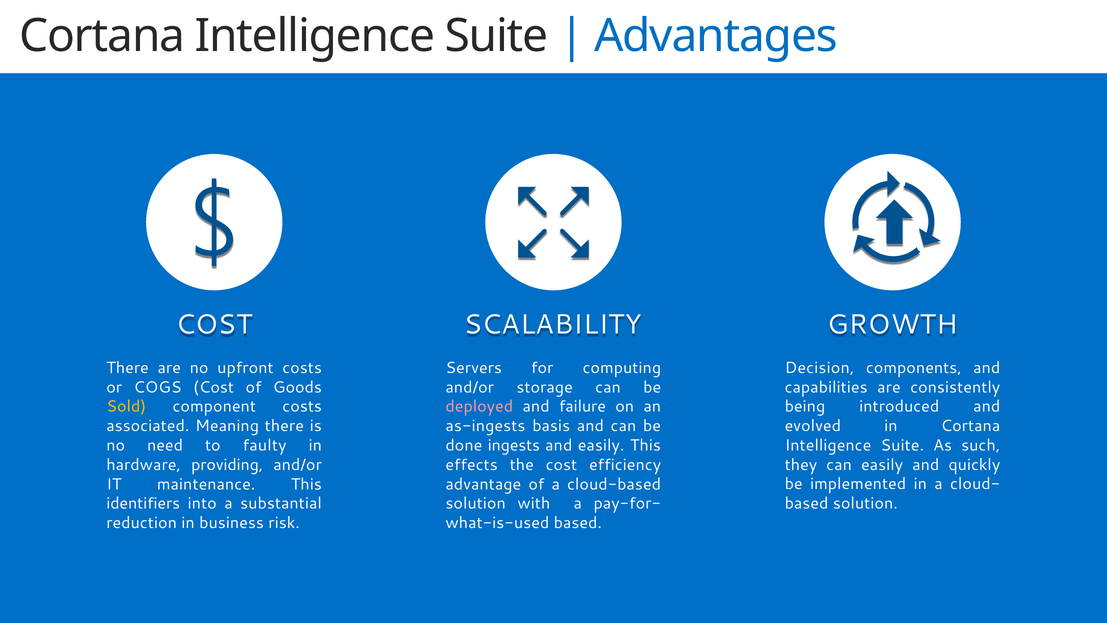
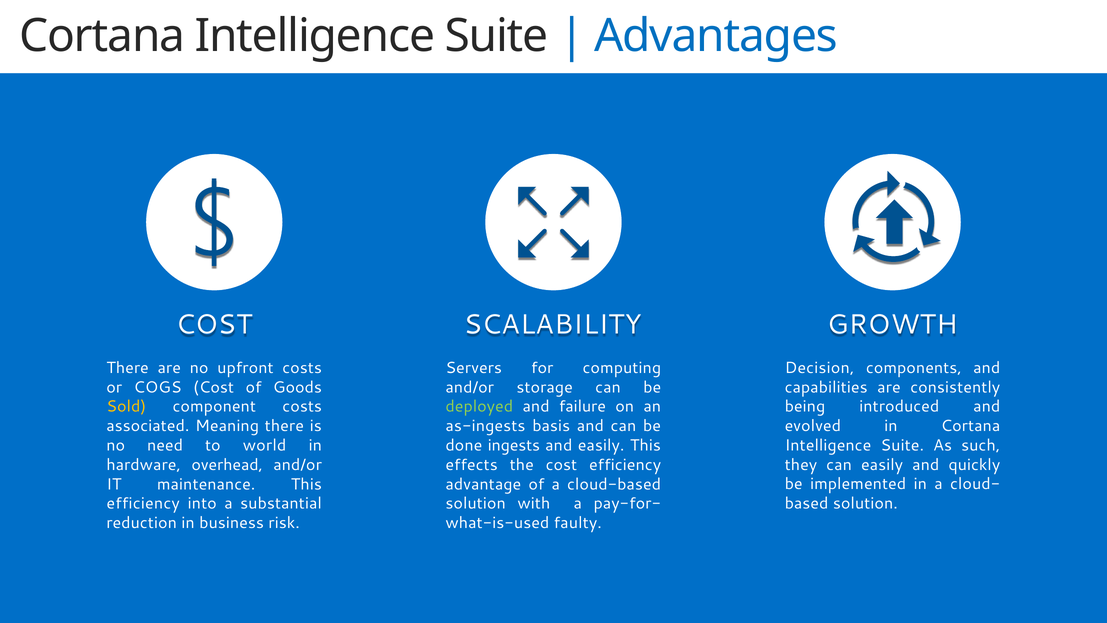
deployed colour: pink -> light green
faulty: faulty -> world
providing: providing -> overhead
identifiers at (143, 503): identifiers -> efficiency
based at (578, 523): based -> faulty
